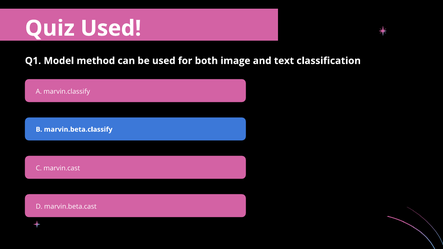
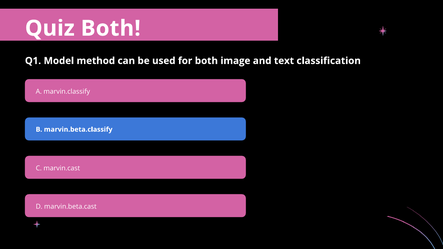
Quiz Used: Used -> Both
